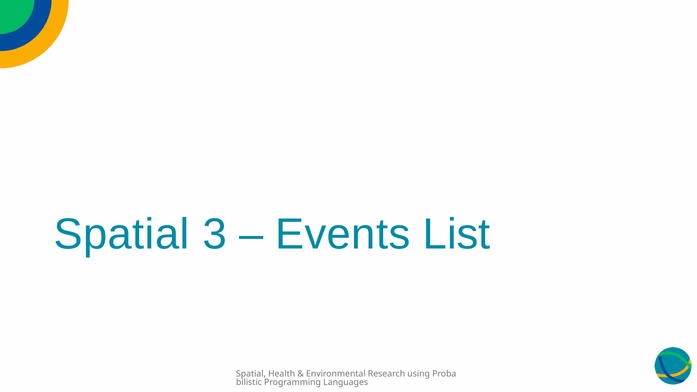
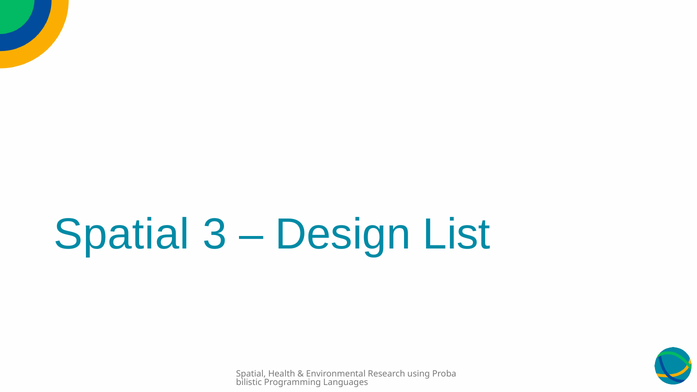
Events: Events -> Design
